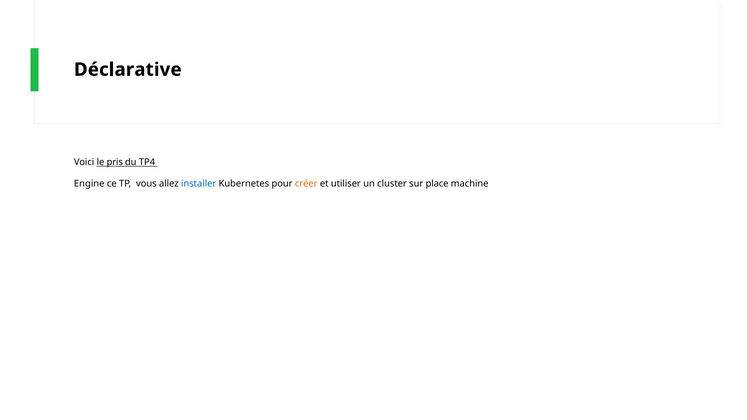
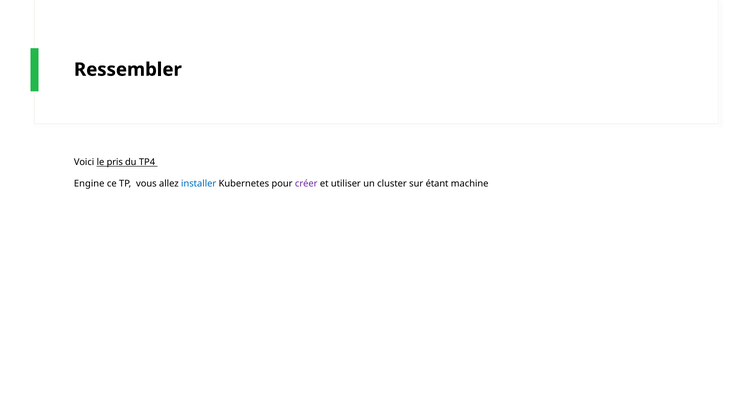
Déclarative: Déclarative -> Ressembler
créer colour: orange -> purple
place: place -> étant
